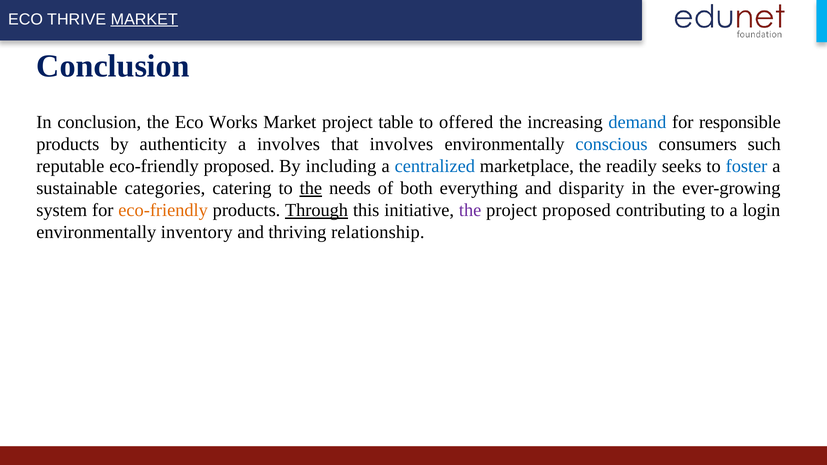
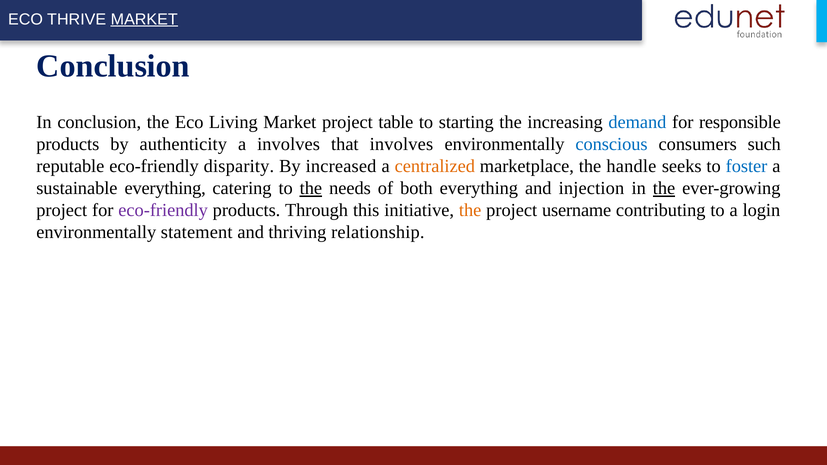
Works: Works -> Living
offered: offered -> starting
eco-friendly proposed: proposed -> disparity
including: including -> increased
centralized colour: blue -> orange
readily: readily -> handle
sustainable categories: categories -> everything
disparity: disparity -> injection
the at (664, 188) underline: none -> present
system at (62, 210): system -> project
eco-friendly at (163, 210) colour: orange -> purple
Through underline: present -> none
the at (470, 210) colour: purple -> orange
project proposed: proposed -> username
inventory: inventory -> statement
